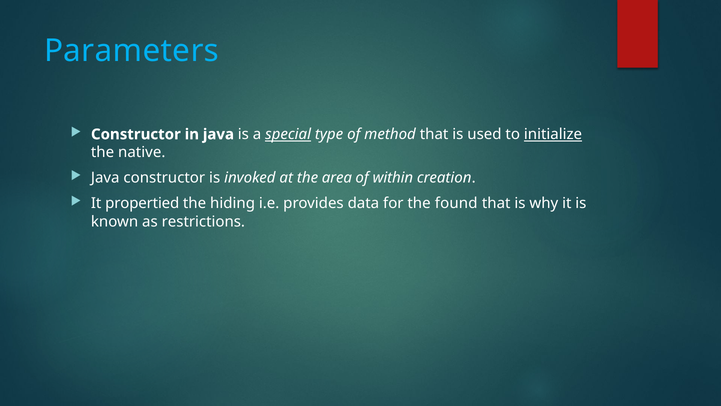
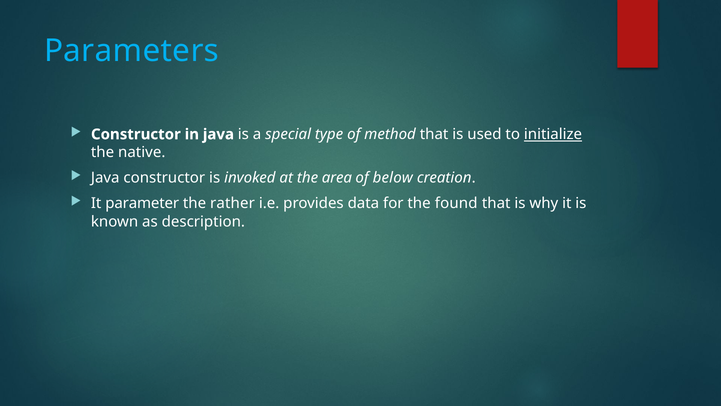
special underline: present -> none
within: within -> below
propertied: propertied -> parameter
hiding: hiding -> rather
restrictions: restrictions -> description
